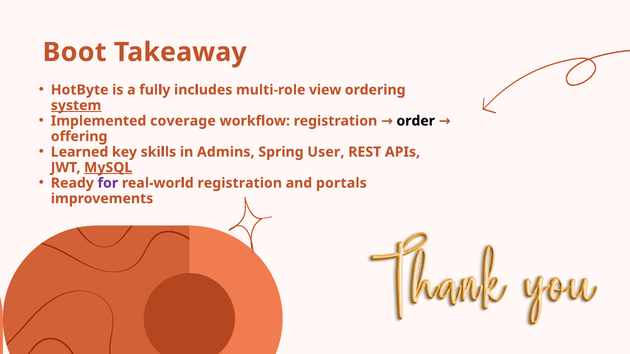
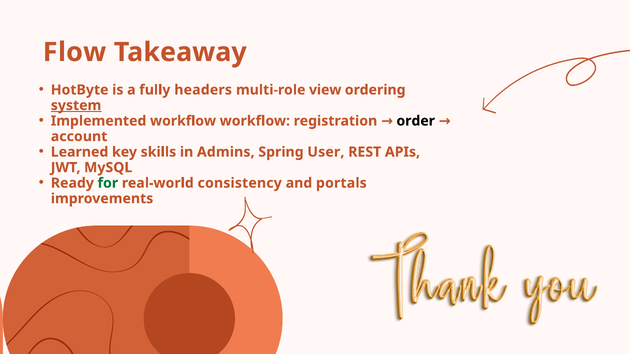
Boot: Boot -> Flow
includes: includes -> headers
Implemented coverage: coverage -> workflow
offering: offering -> account
MySQL underline: present -> none
for colour: purple -> green
real-world registration: registration -> consistency
